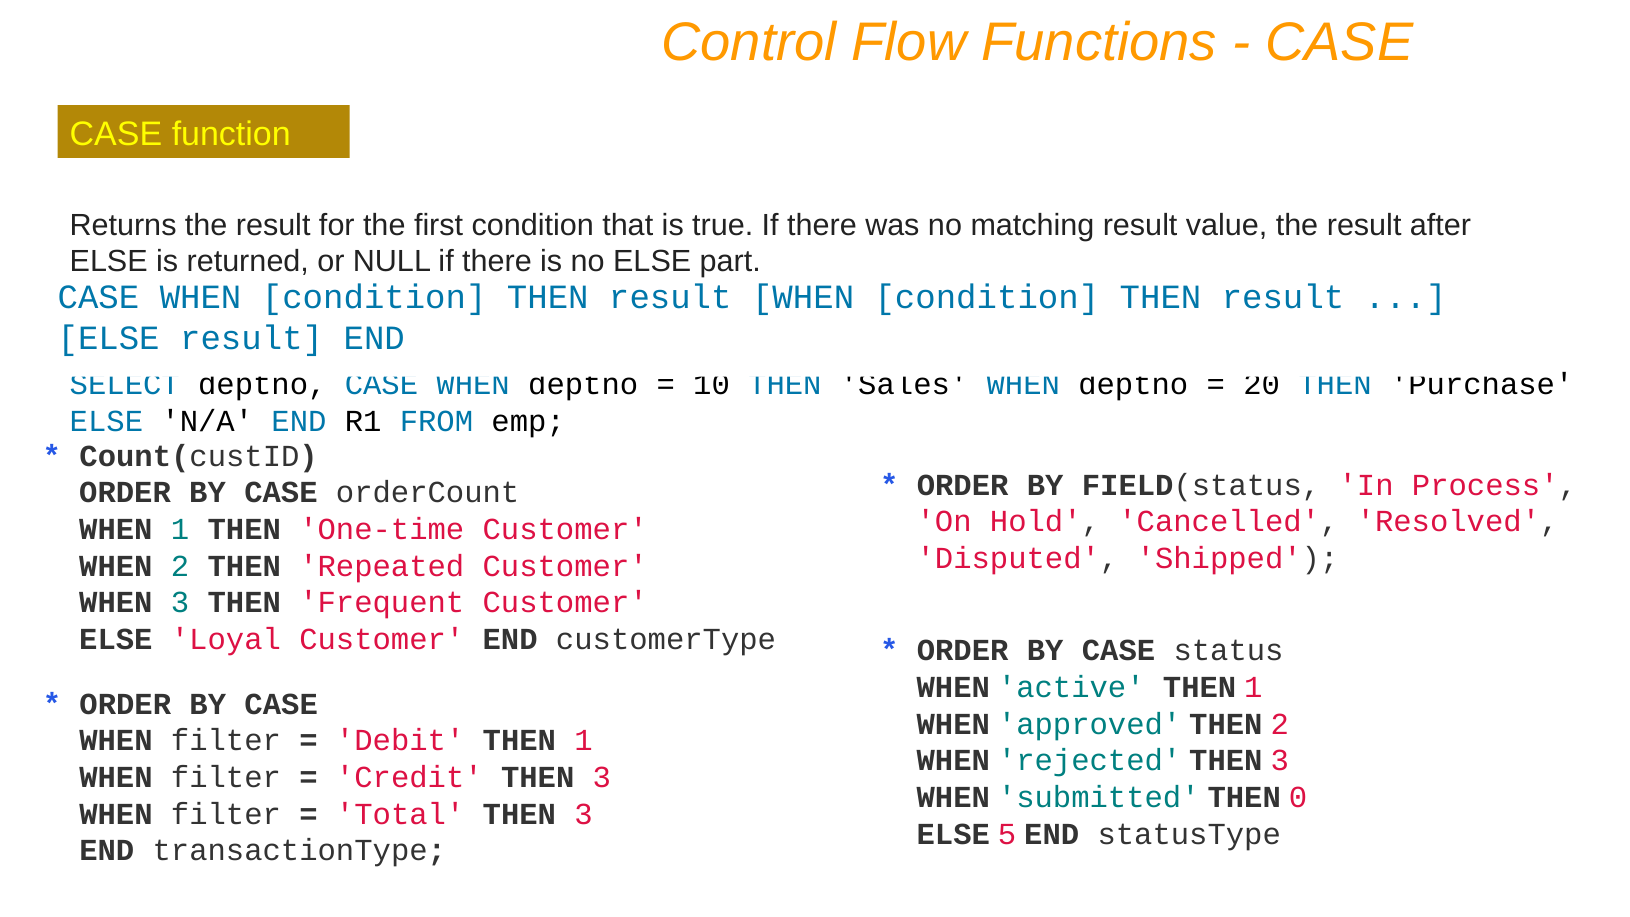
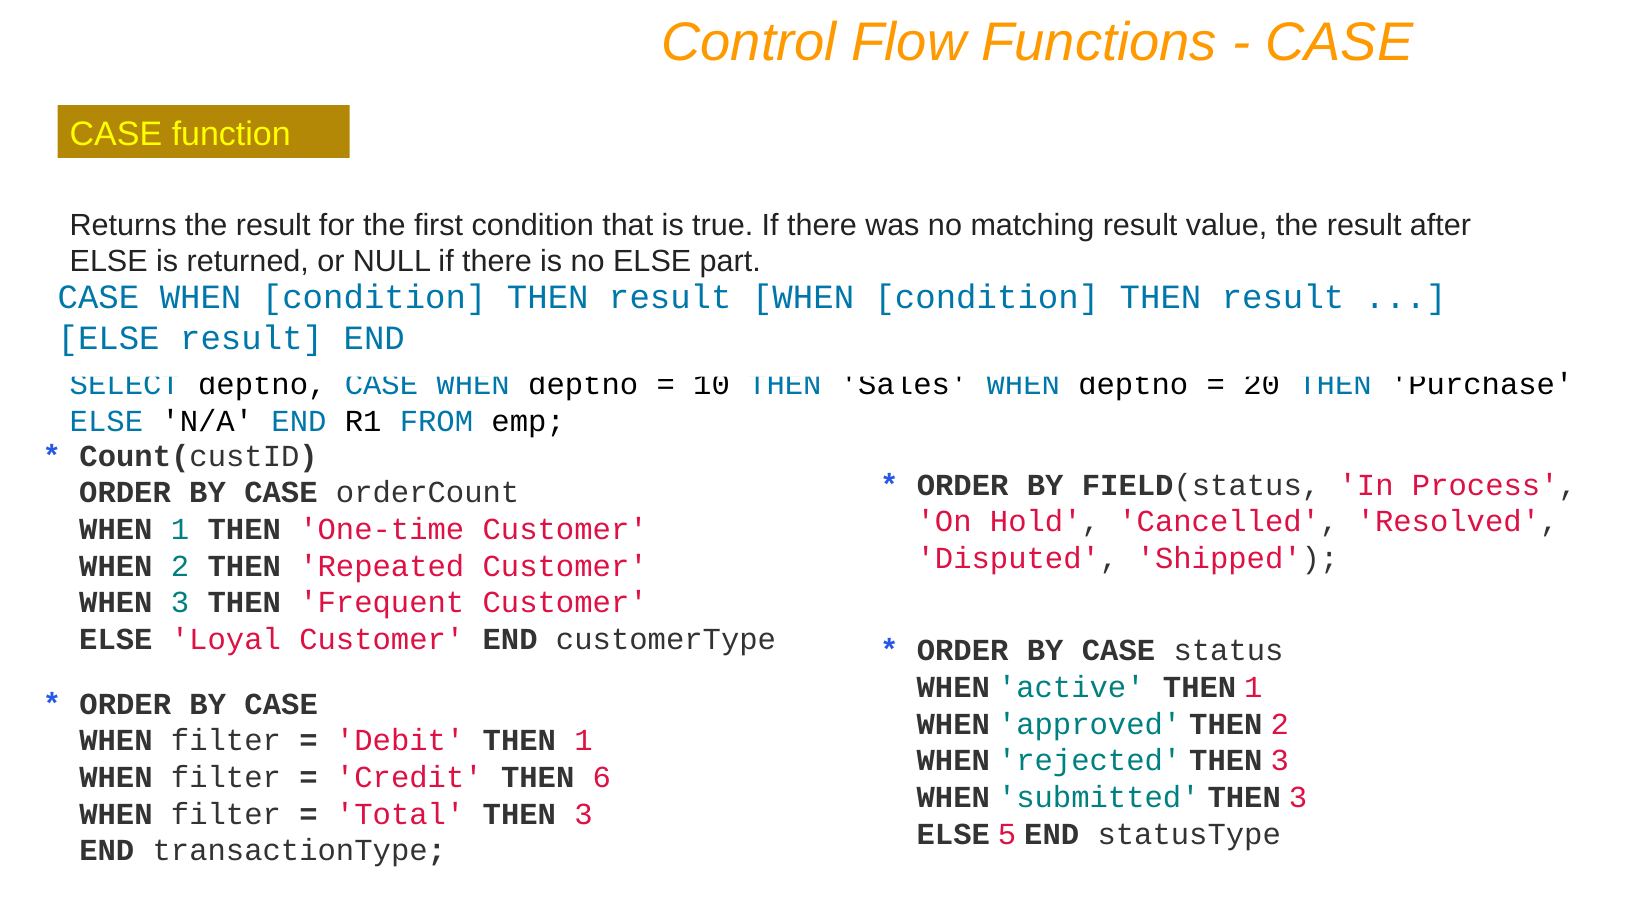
Credit THEN 3: 3 -> 6
submitted THEN 0: 0 -> 3
